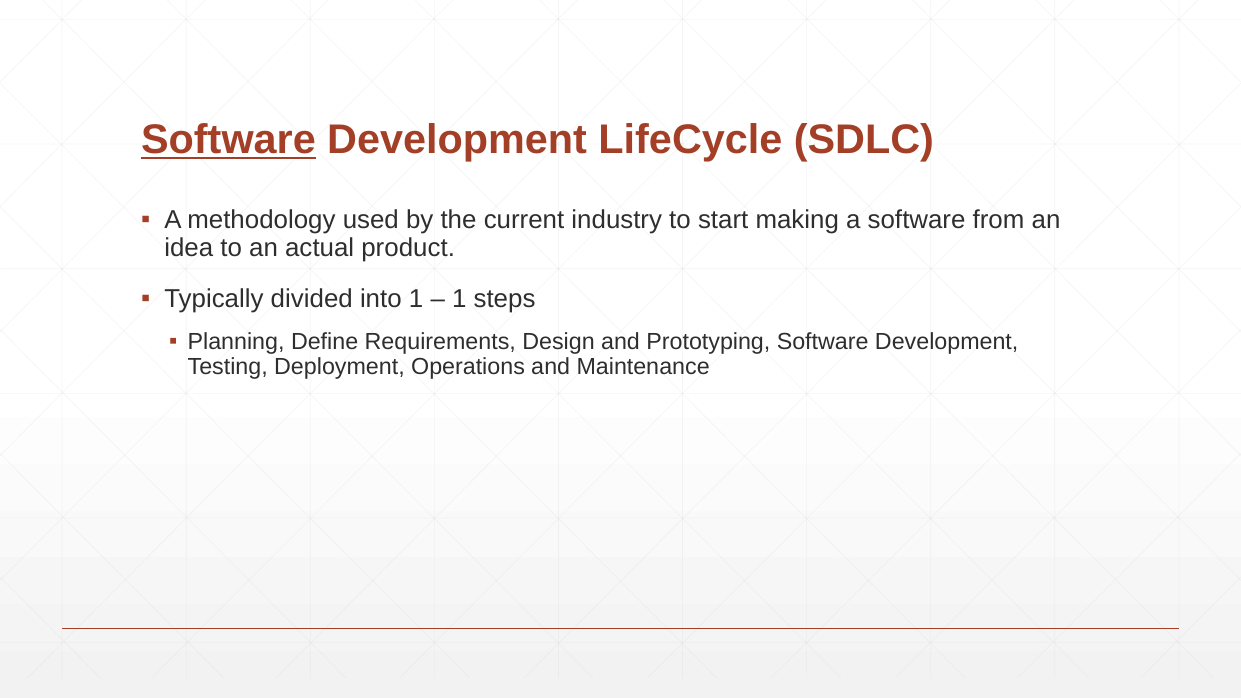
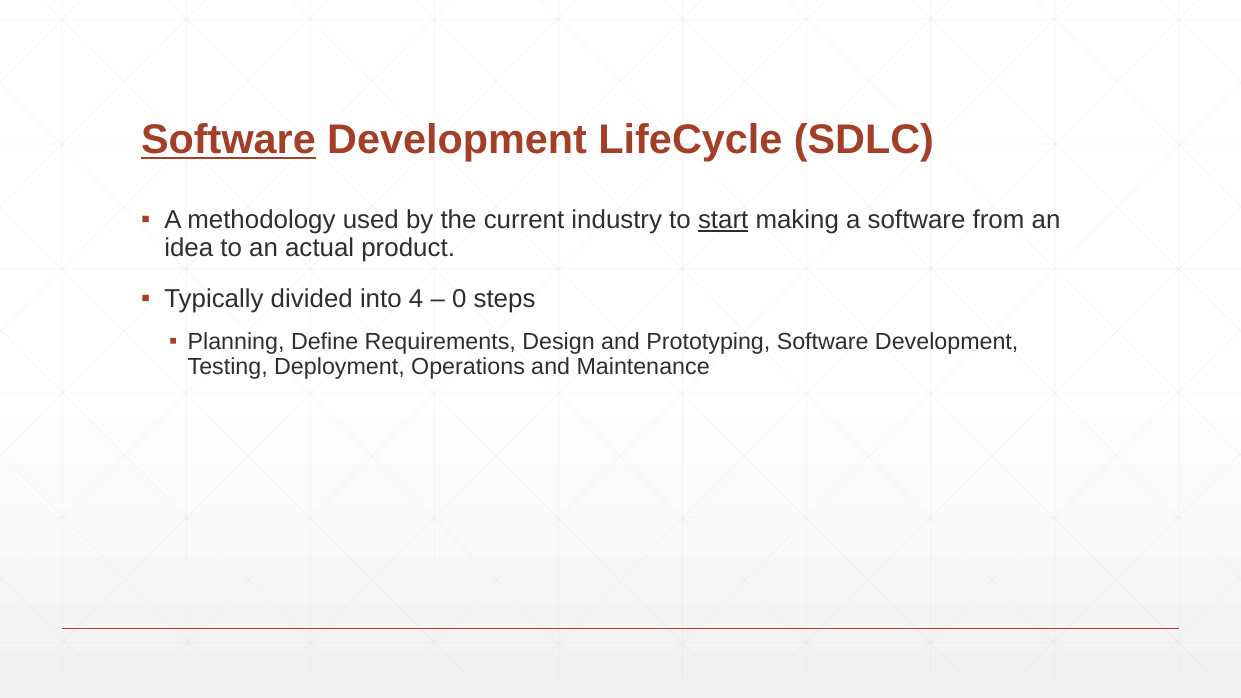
start underline: none -> present
into 1: 1 -> 4
1 at (459, 299): 1 -> 0
